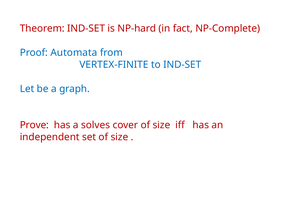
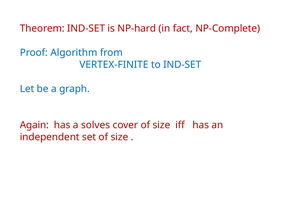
Automata: Automata -> Algorithm
Prove: Prove -> Again
